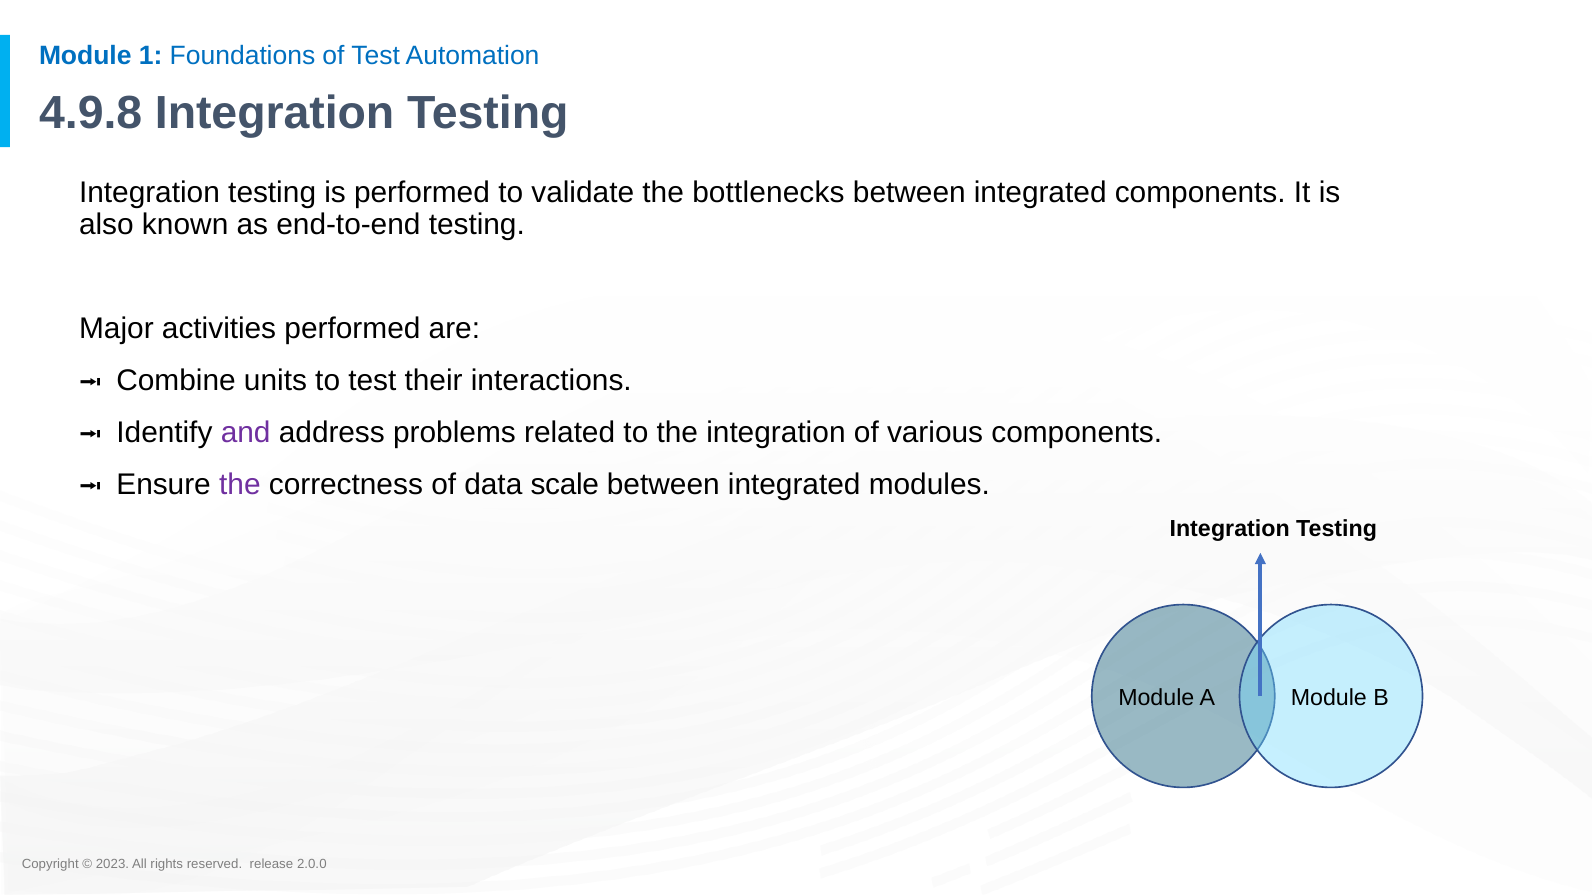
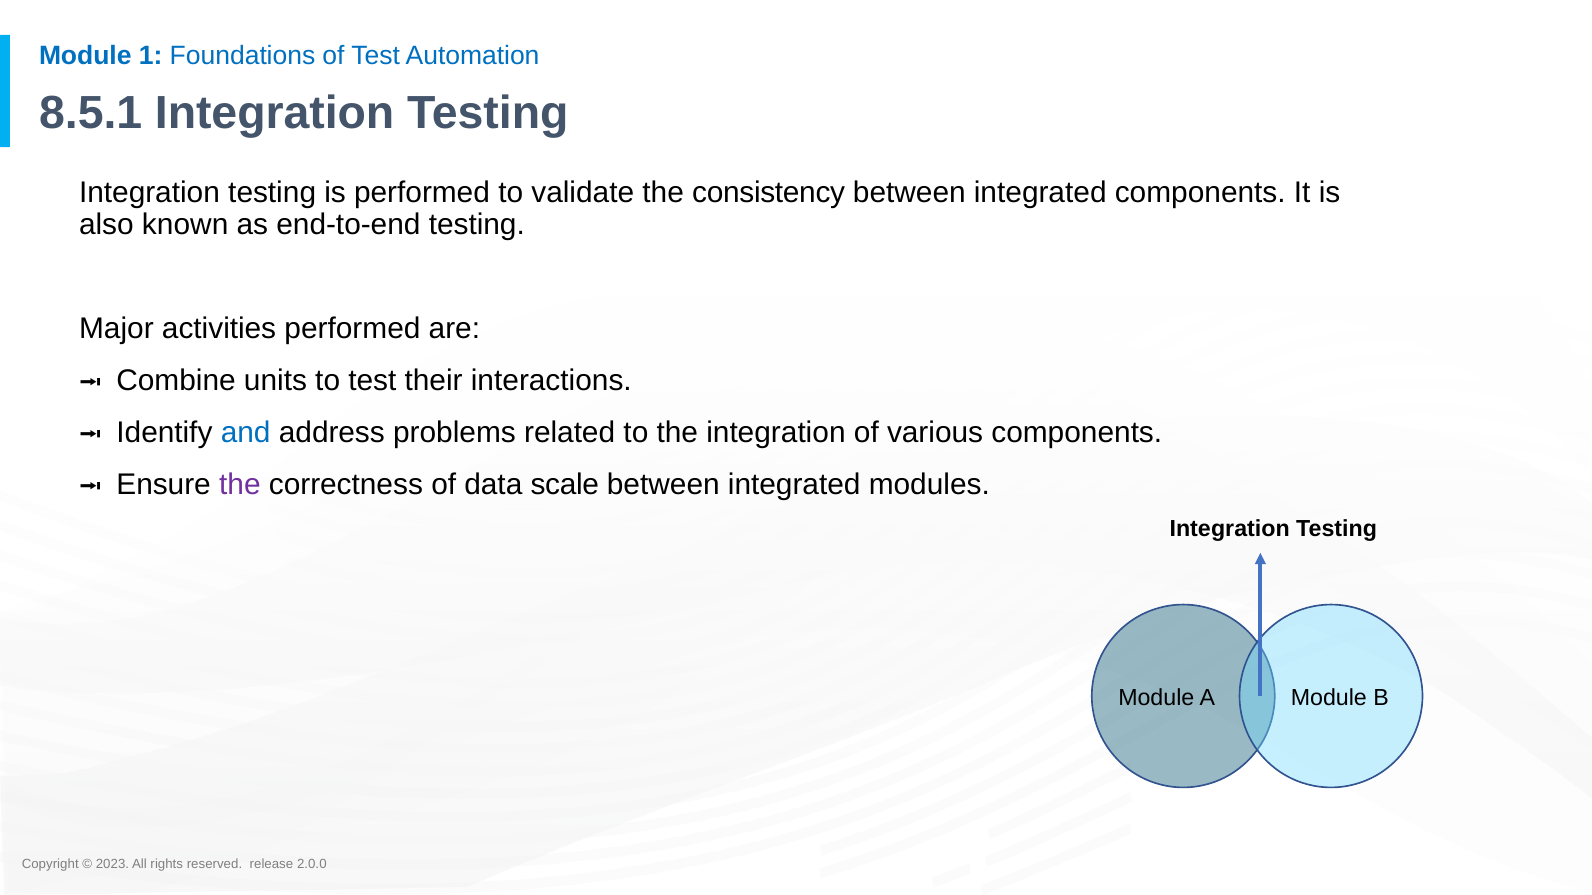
4.9.8: 4.9.8 -> 8.5.1
bottlenecks: bottlenecks -> consistency
and colour: purple -> blue
